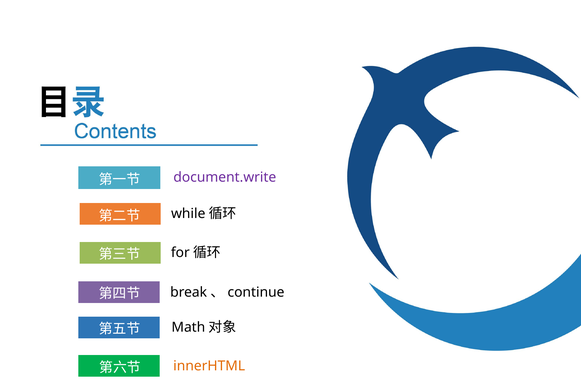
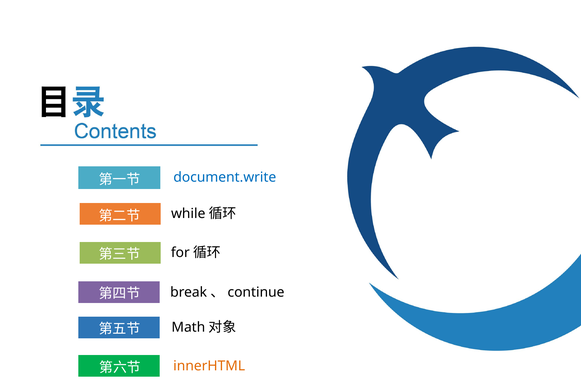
document.write colour: purple -> blue
